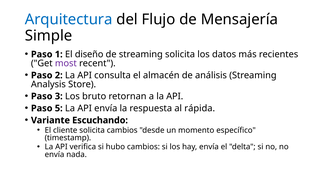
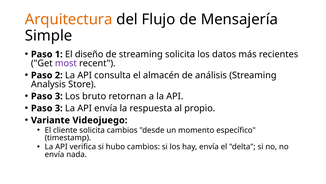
Arquitectura colour: blue -> orange
5 at (59, 108): 5 -> 3
rápida: rápida -> propio
Escuchando: Escuchando -> Videojuego
